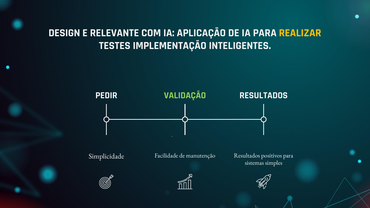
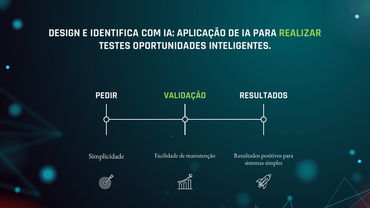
RELEVANTE: RELEVANTE -> IDENTIFICA
REALIZAR colour: yellow -> light green
IMPLEMENTAÇÃO: IMPLEMENTAÇÃO -> OPORTUNIDADES
